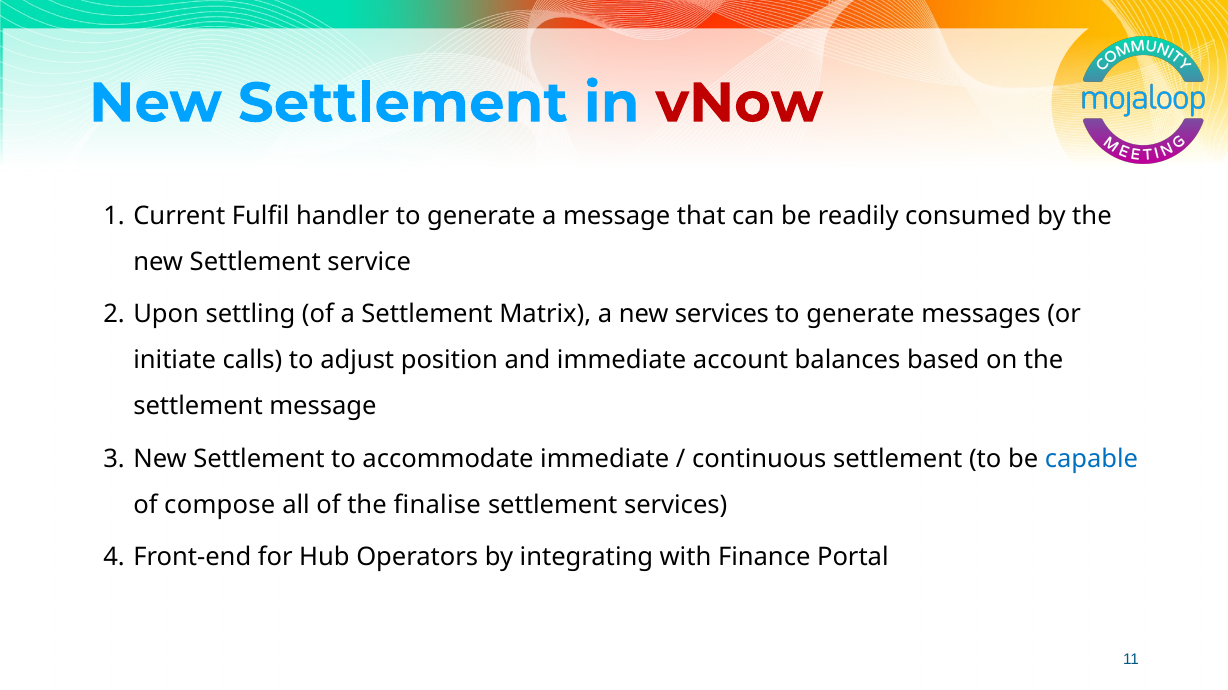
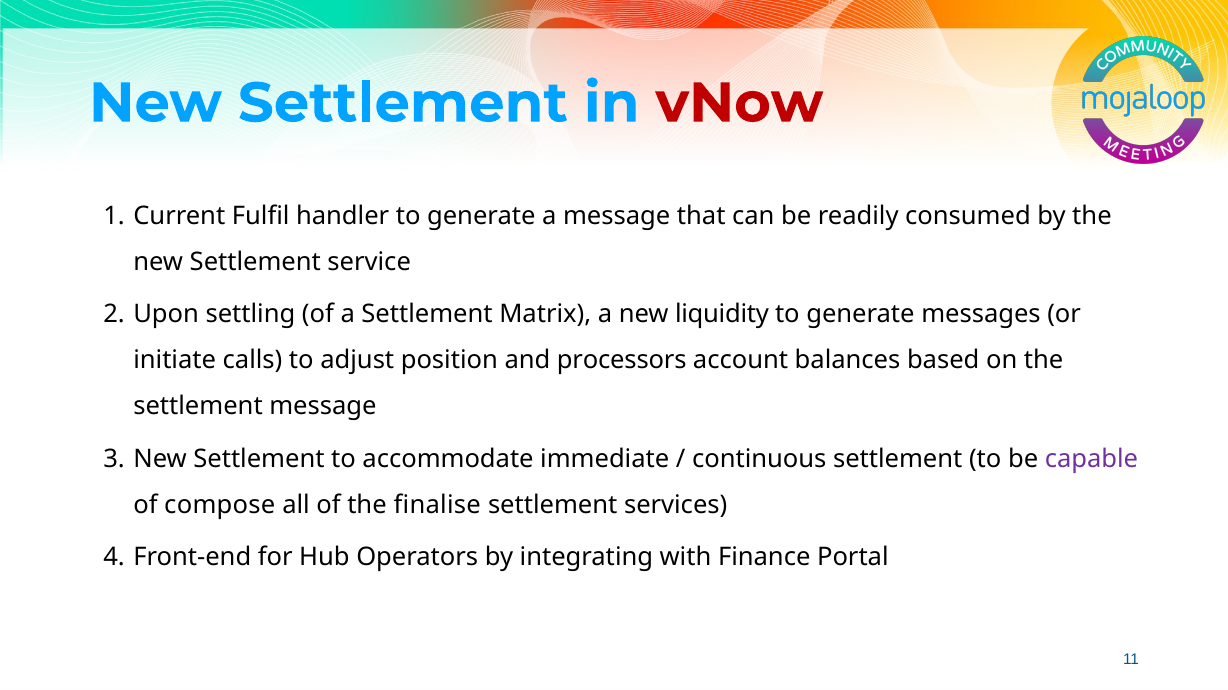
new services: services -> liquidity
and immediate: immediate -> processors
capable colour: blue -> purple
